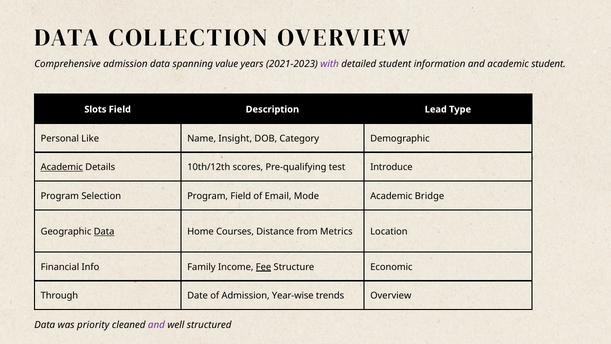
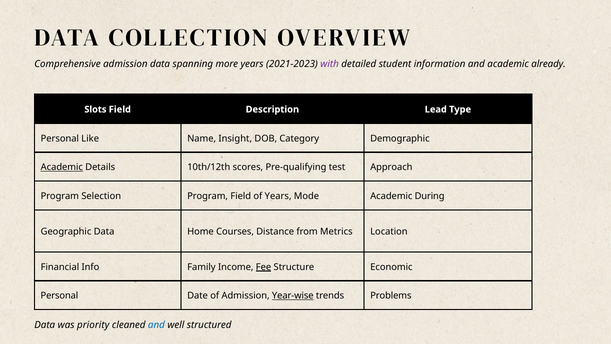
value: value -> more
academic student: student -> already
Introduce: Introduce -> Approach
of Email: Email -> Years
Bridge: Bridge -> During
Data at (104, 231) underline: present -> none
Through at (59, 296): Through -> Personal
Year-wise underline: none -> present
trends Overview: Overview -> Problems
and at (156, 324) colour: purple -> blue
